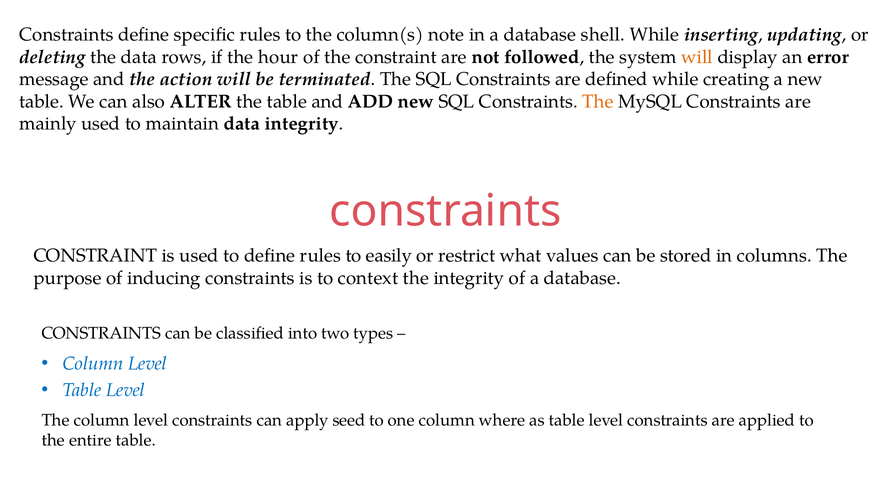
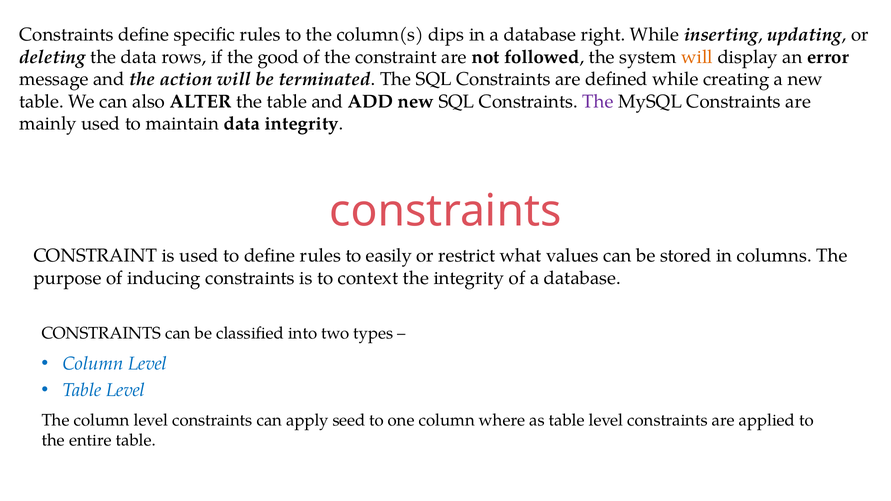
note: note -> dips
shell: shell -> right
hour: hour -> good
The at (598, 102) colour: orange -> purple
